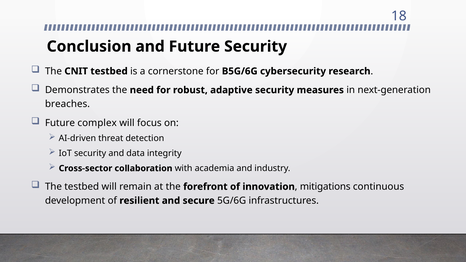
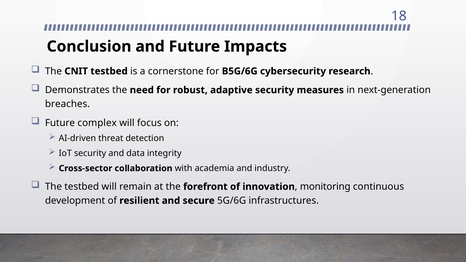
Future Security: Security -> Impacts
mitigations: mitigations -> monitoring
